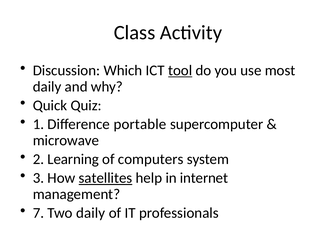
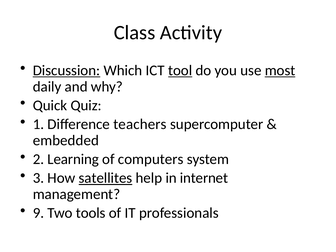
Discussion underline: none -> present
most underline: none -> present
portable: portable -> teachers
microwave: microwave -> embedded
7: 7 -> 9
Two daily: daily -> tools
